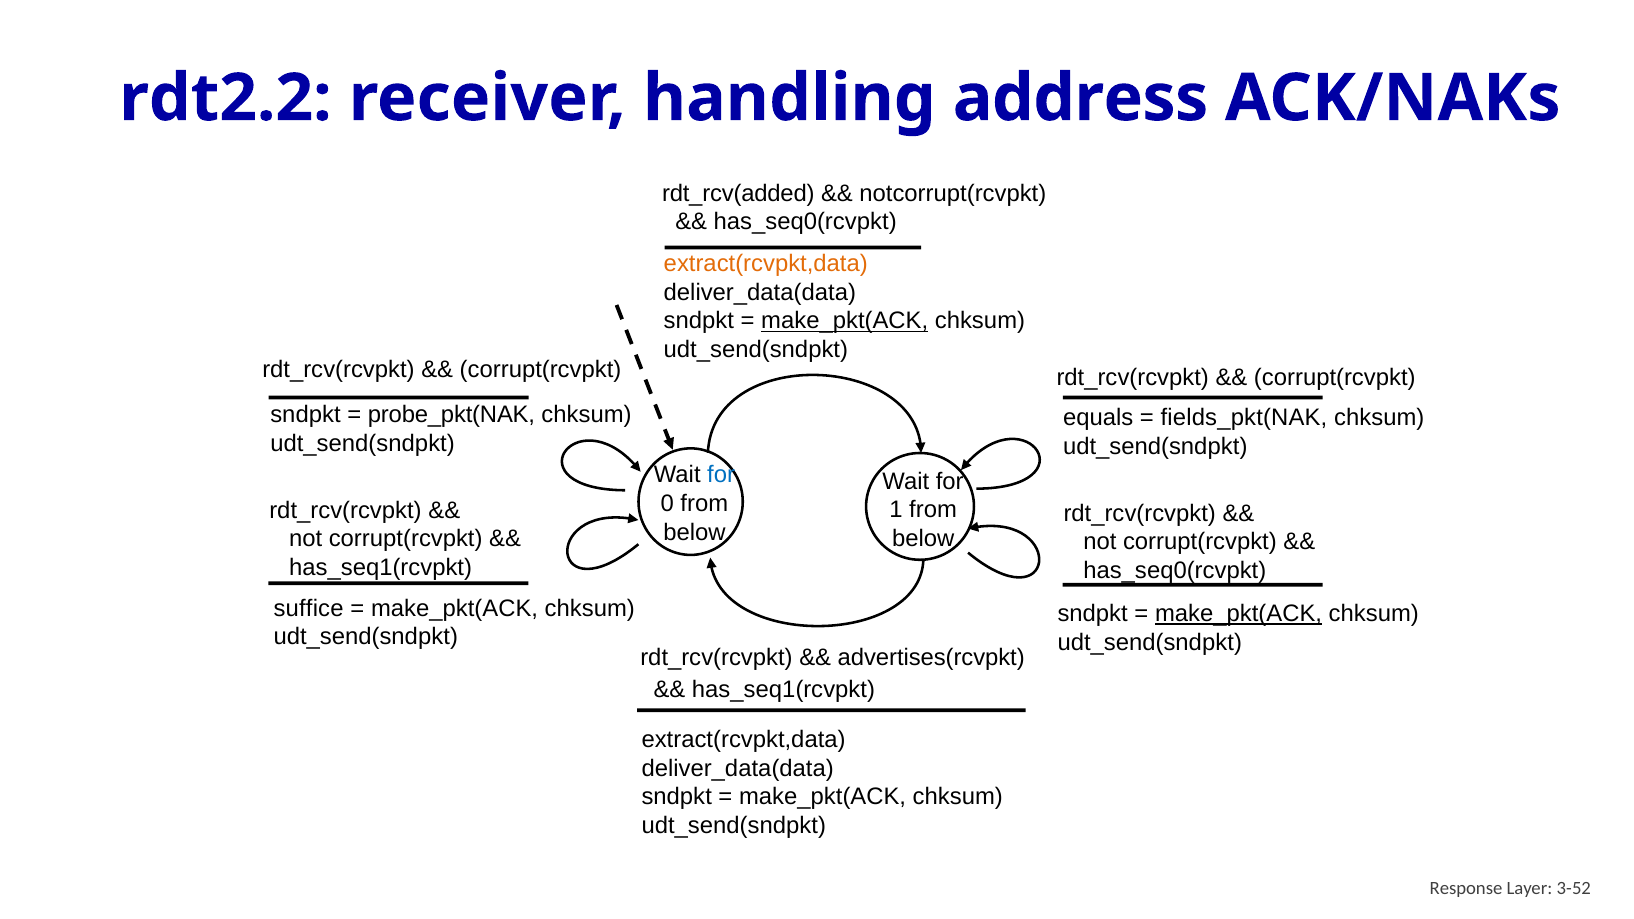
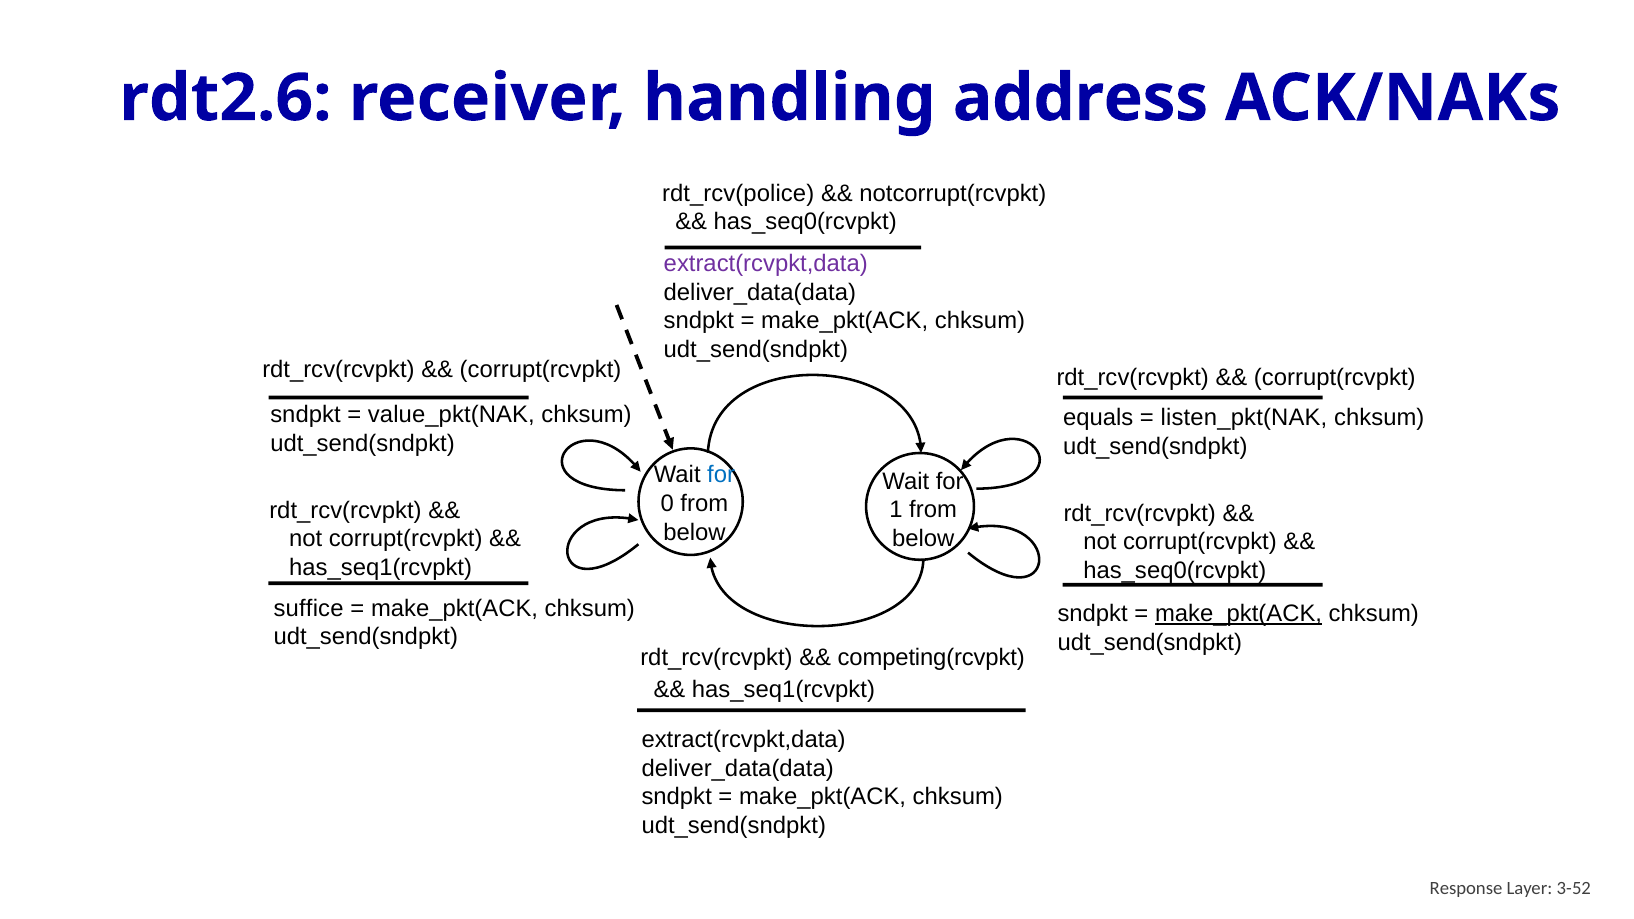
rdt2.2: rdt2.2 -> rdt2.6
rdt_rcv(added: rdt_rcv(added -> rdt_rcv(police
extract(rcvpkt,data at (766, 264) colour: orange -> purple
make_pkt(ACK at (845, 321) underline: present -> none
probe_pkt(NAK: probe_pkt(NAK -> value_pkt(NAK
fields_pkt(NAK: fields_pkt(NAK -> listen_pkt(NAK
advertises(rcvpkt: advertises(rcvpkt -> competing(rcvpkt
